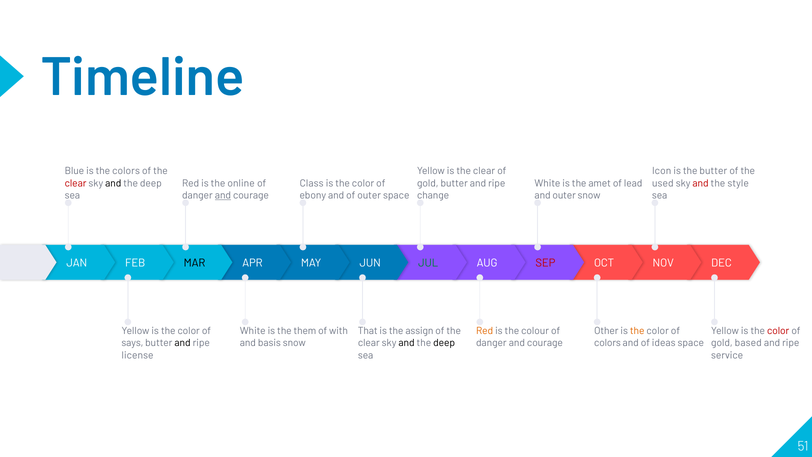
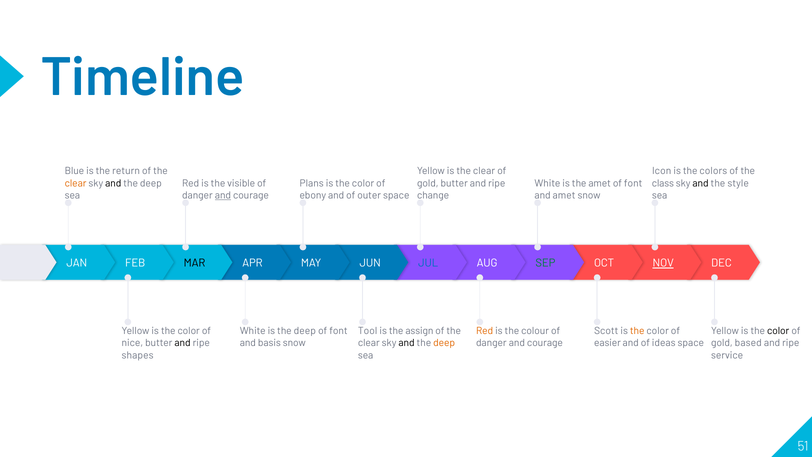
the colors: colors -> return
the butter: butter -> colors
clear at (76, 183) colour: red -> orange
online: online -> visible
Class: Class -> Plans
lead at (633, 183): lead -> font
used: used -> class
and at (701, 183) colour: red -> black
and outer: outer -> amet
JUL colour: green -> blue
SEP colour: red -> green
NOV underline: none -> present
is the them: them -> deep
with at (338, 331): with -> font
That: That -> Tool
Other: Other -> Scott
color at (778, 331) colour: red -> black
says: says -> nice
deep at (444, 343) colour: black -> orange
colors at (607, 343): colors -> easier
license: license -> shapes
